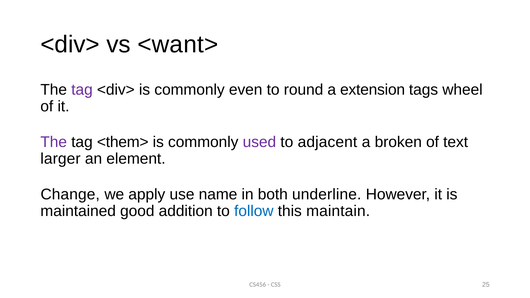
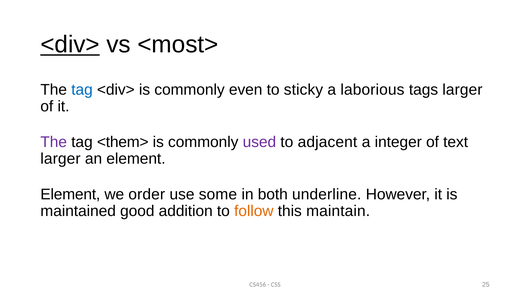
<div> at (70, 45) underline: none -> present
<want>: <want> -> <most>
tag at (82, 90) colour: purple -> blue
round: round -> sticky
extension: extension -> laborious
tags wheel: wheel -> larger
broken: broken -> integer
Change at (70, 194): Change -> Element
apply: apply -> order
name: name -> some
follow colour: blue -> orange
